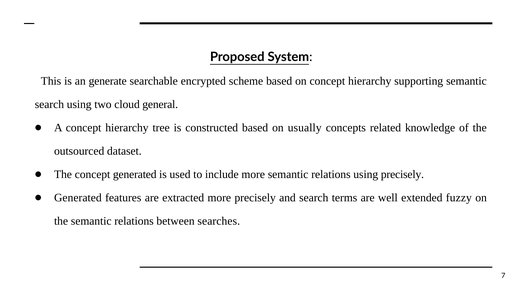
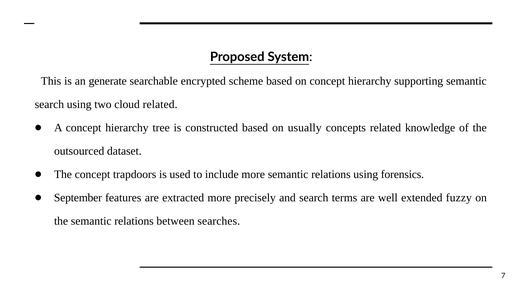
cloud general: general -> related
concept generated: generated -> trapdoors
using precisely: precisely -> forensics
Generated at (78, 198): Generated -> September
